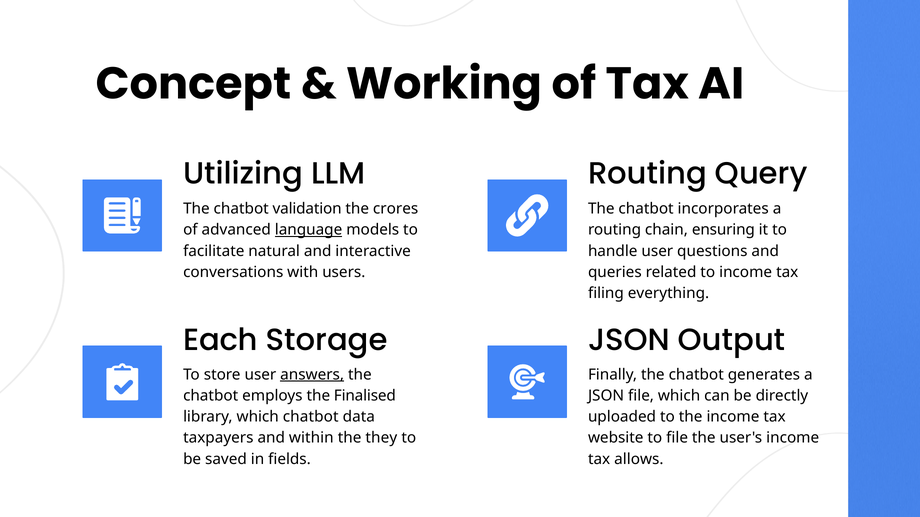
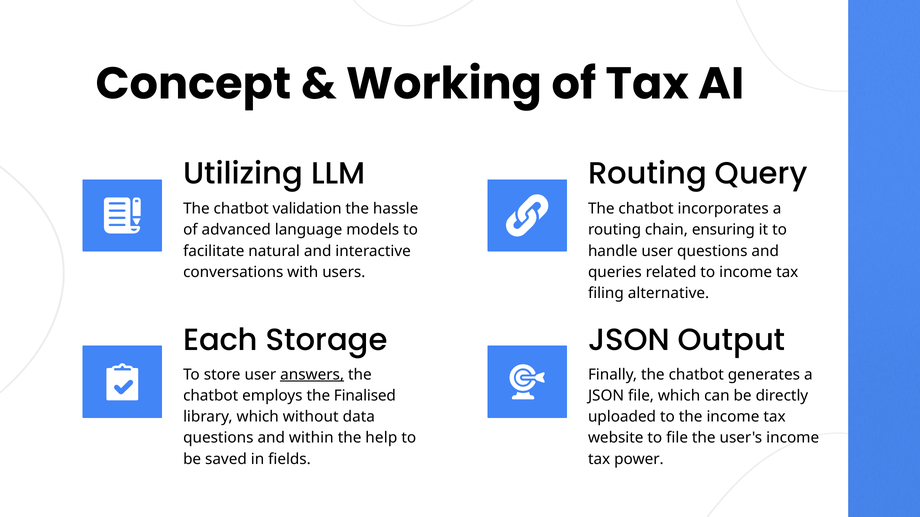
crores: crores -> hassle
language underline: present -> none
everything: everything -> alternative
which chatbot: chatbot -> without
taxpayers at (218, 438): taxpayers -> questions
they: they -> help
allows: allows -> power
